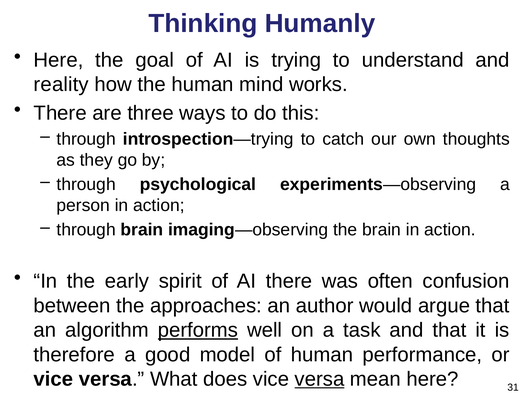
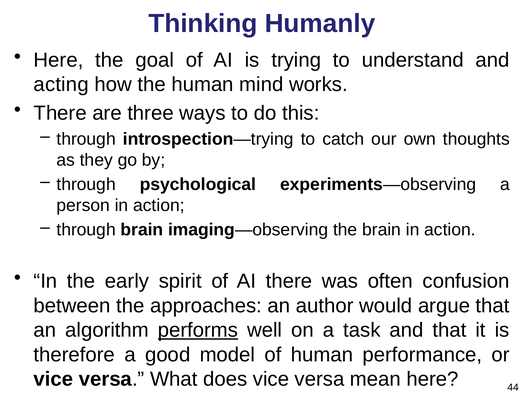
reality: reality -> acting
versa at (319, 379) underline: present -> none
31: 31 -> 44
